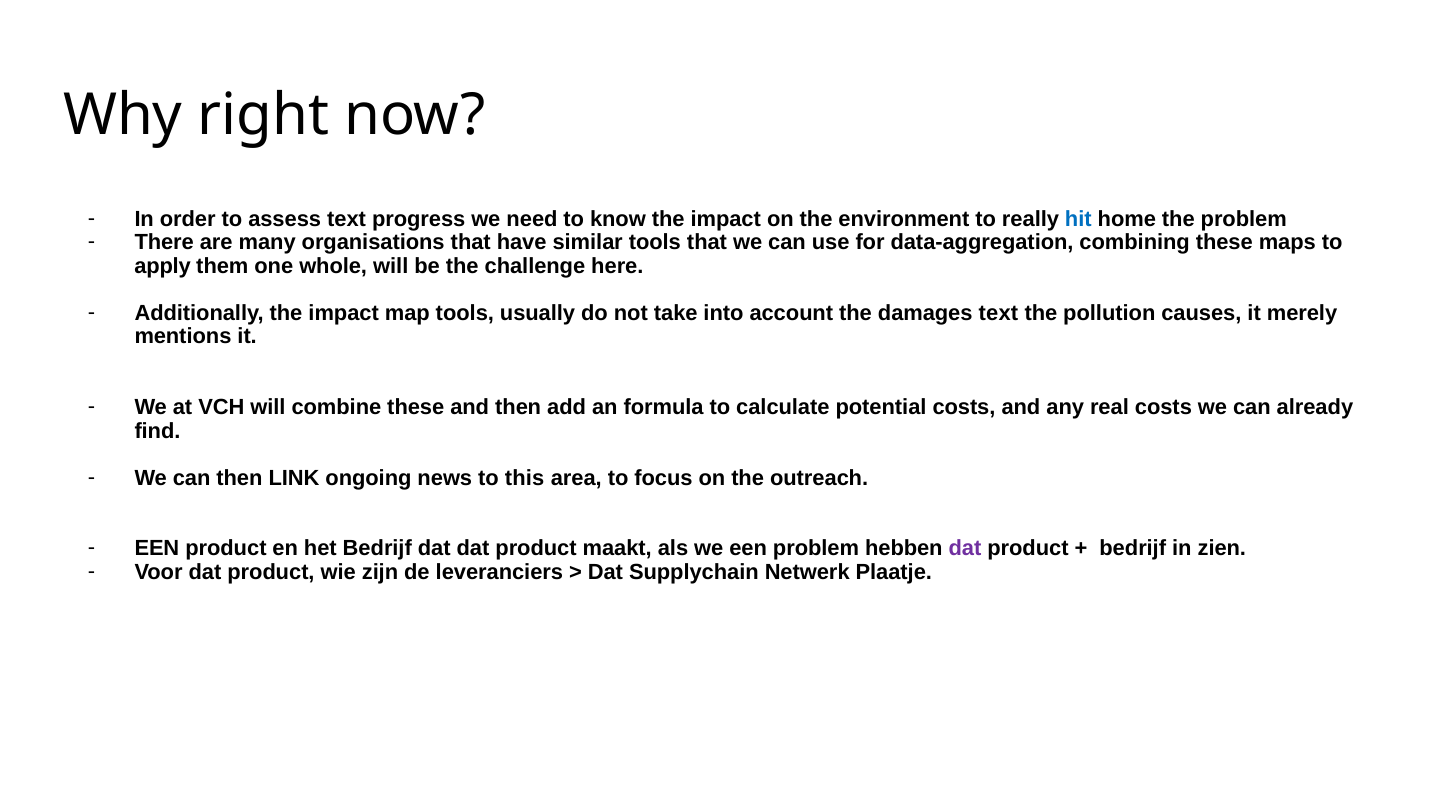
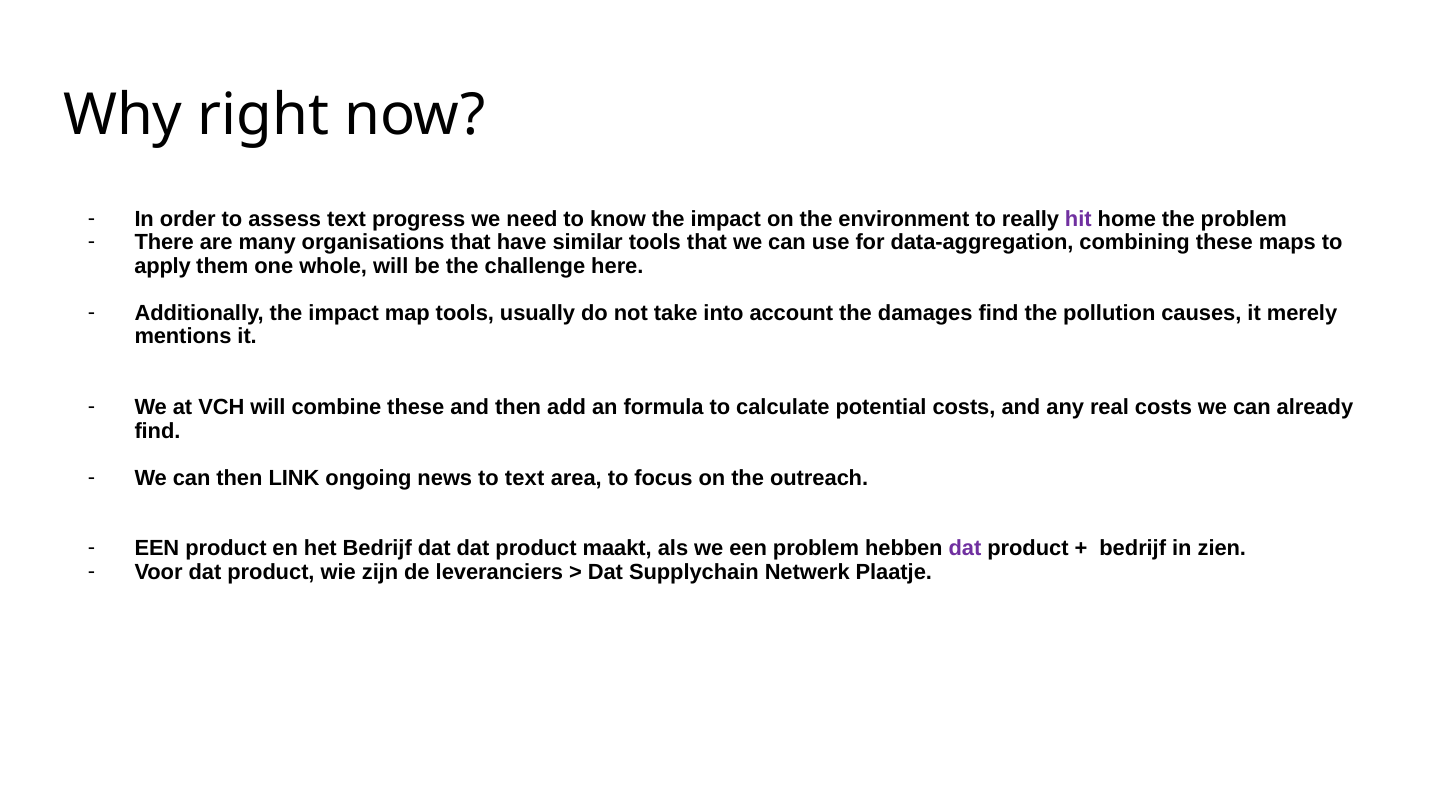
hit colour: blue -> purple
damages text: text -> find
to this: this -> text
